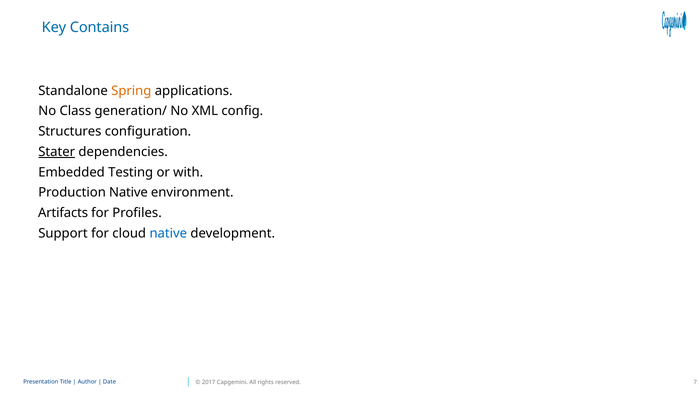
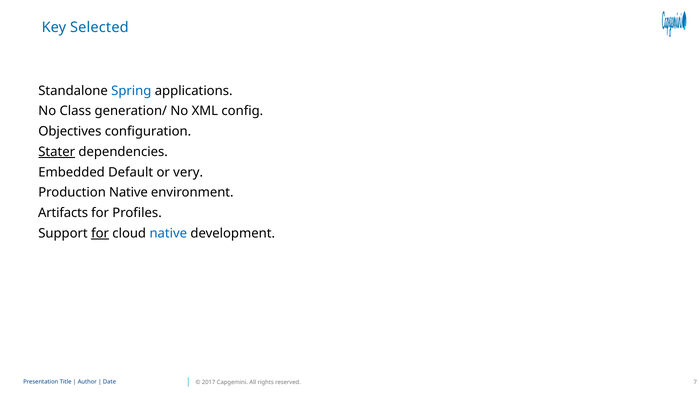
Contains: Contains -> Selected
Spring colour: orange -> blue
Structures: Structures -> Objectives
Testing: Testing -> Default
with: with -> very
for at (100, 233) underline: none -> present
